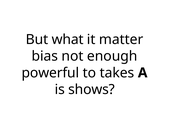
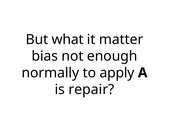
powerful: powerful -> normally
takes: takes -> apply
shows: shows -> repair
